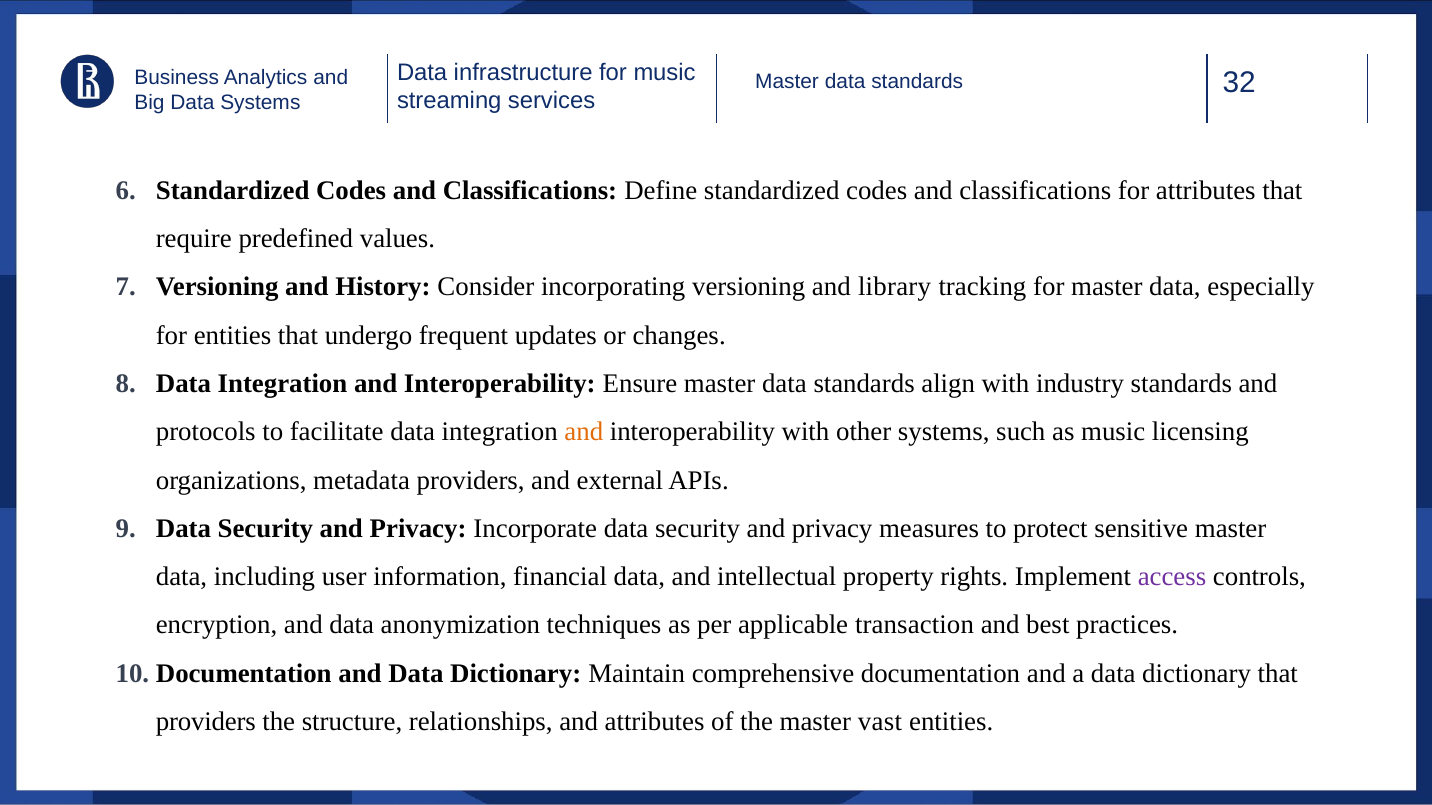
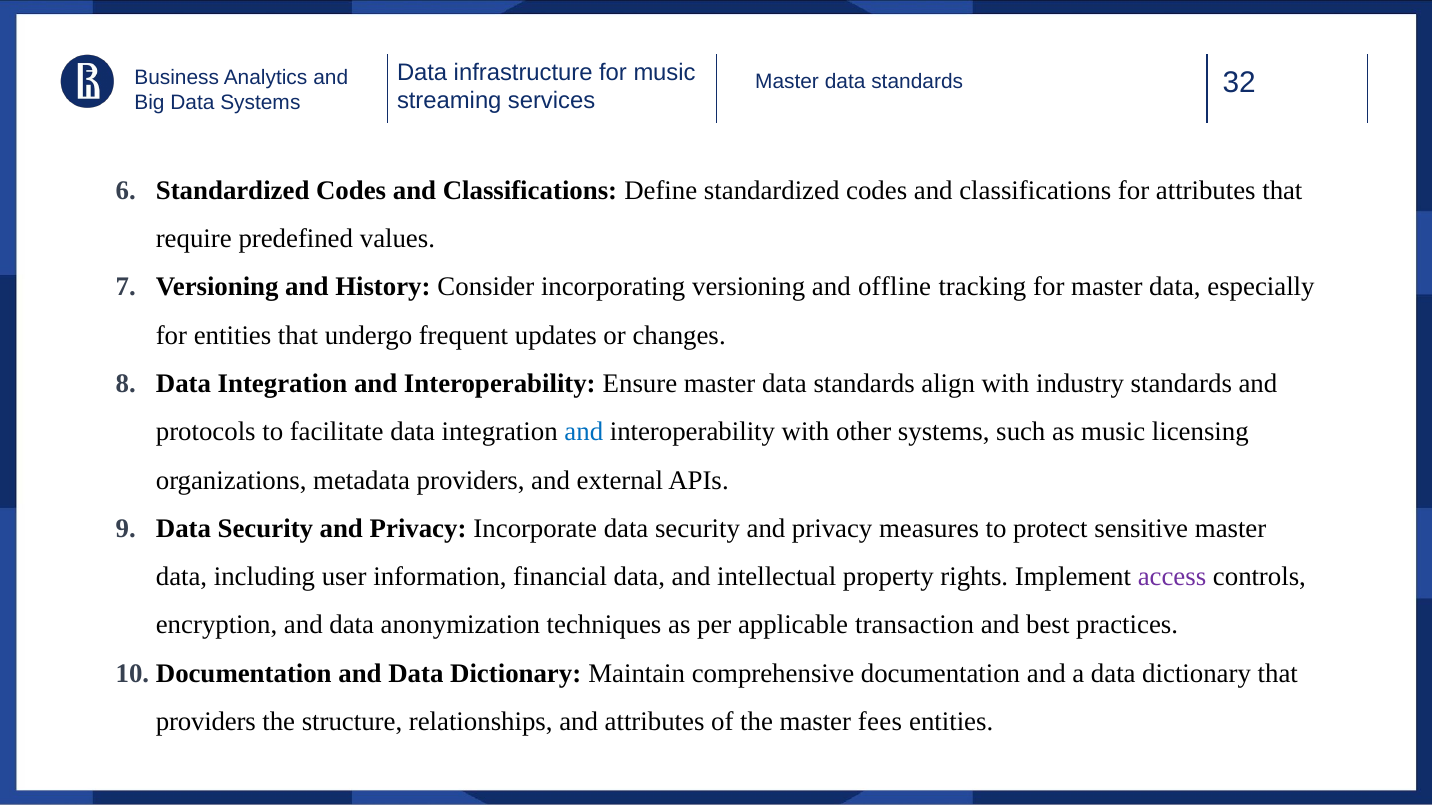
library: library -> offline
and at (584, 432) colour: orange -> blue
vast: vast -> fees
